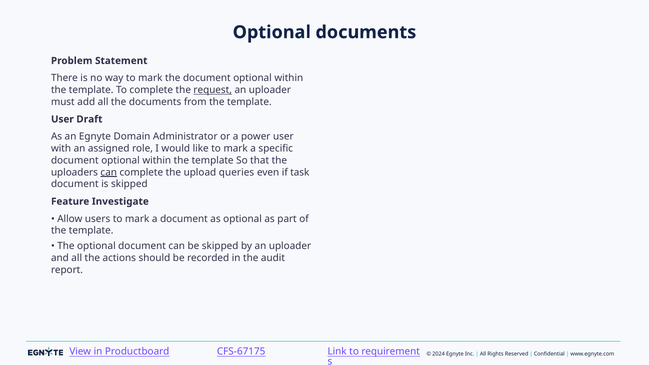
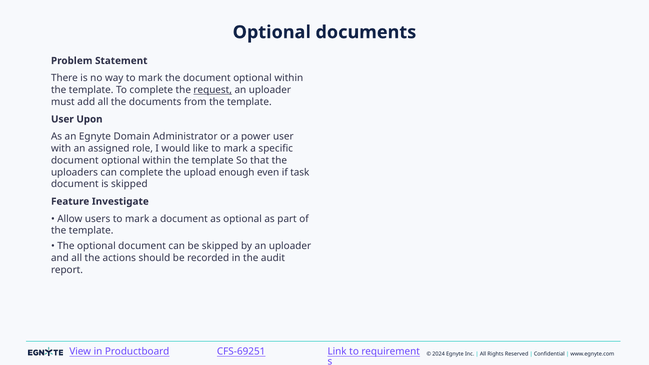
Draft: Draft -> Upon
can at (109, 172) underline: present -> none
queries: queries -> enough
CFS-67175: CFS-67175 -> CFS-69251
